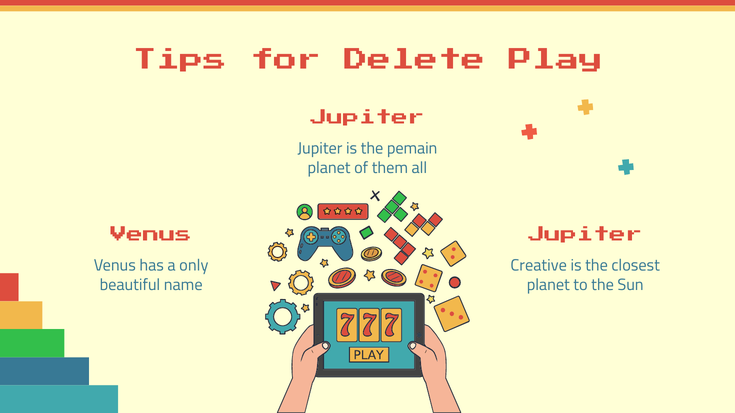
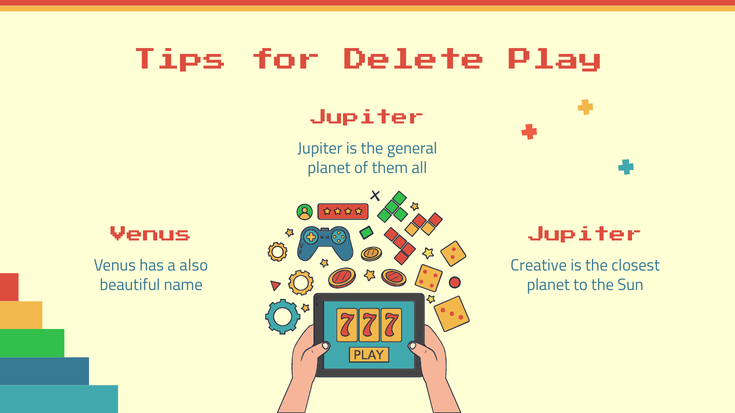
pemain: pemain -> general
only: only -> also
